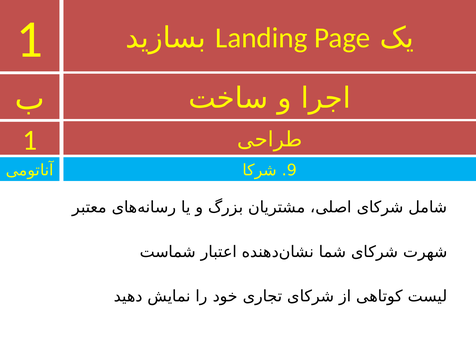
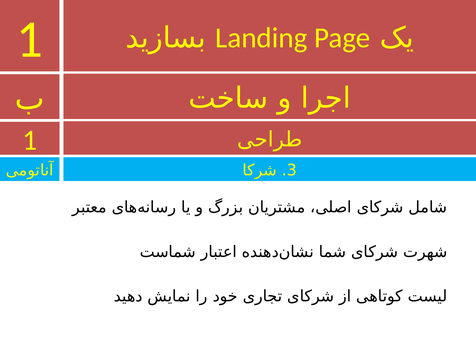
9: 9 -> 3
